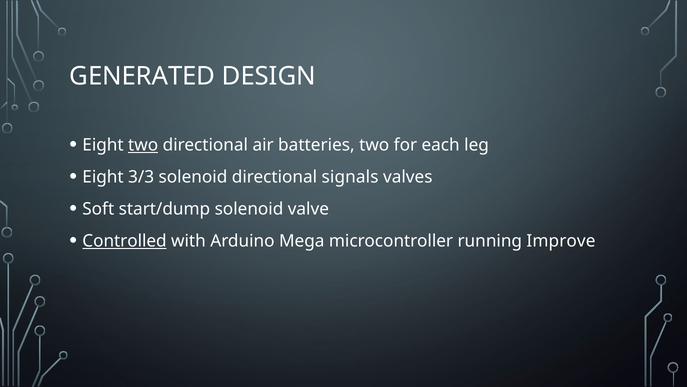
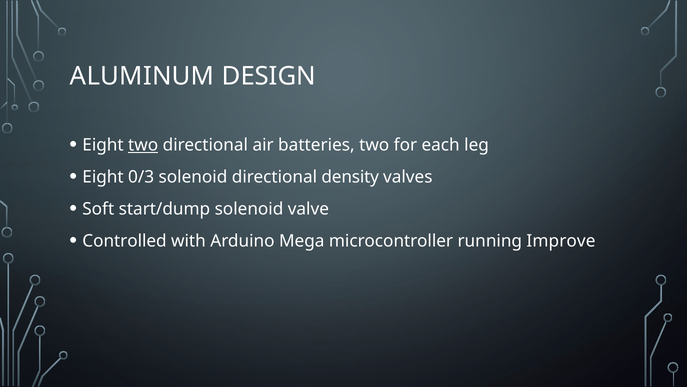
GENERATED: GENERATED -> ALUMINUM
3/3: 3/3 -> 0/3
signals: signals -> density
Controlled underline: present -> none
